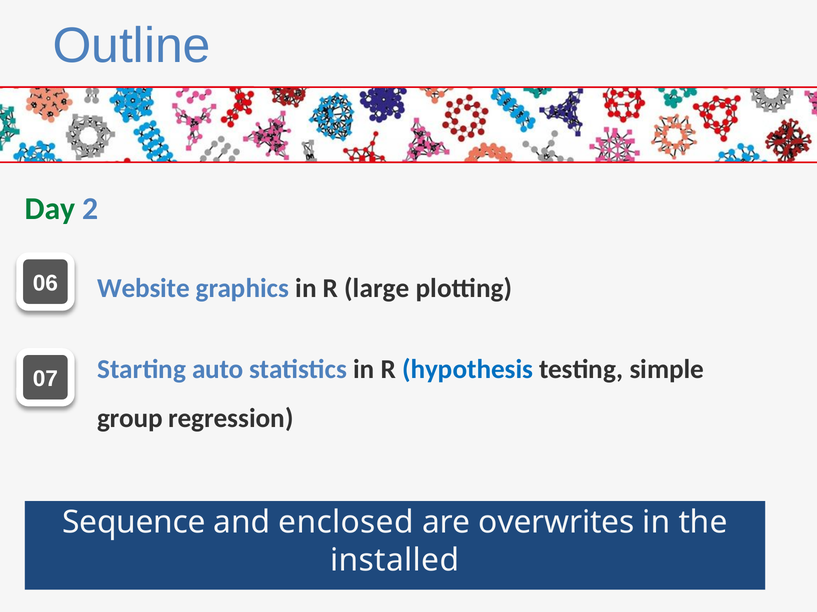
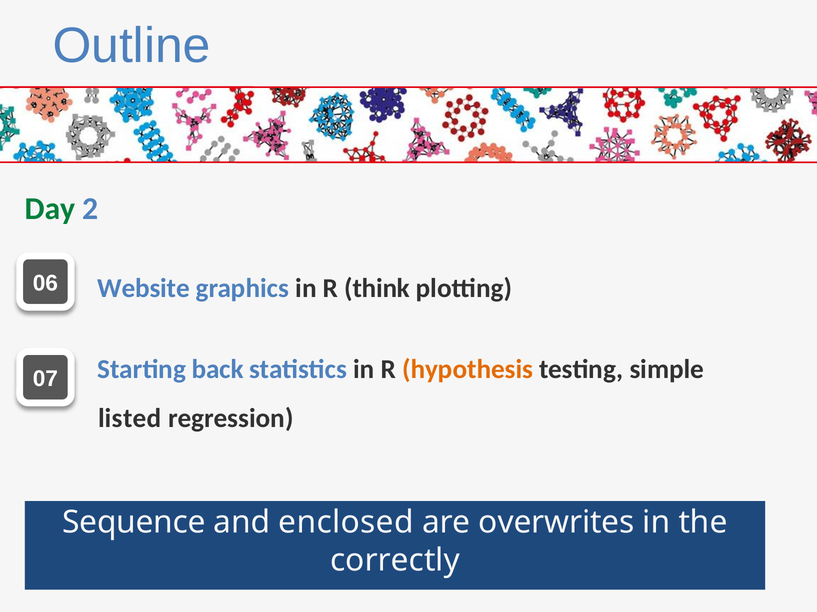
large: large -> think
auto: auto -> back
hypothesis colour: blue -> orange
group: group -> listed
installed: installed -> correctly
